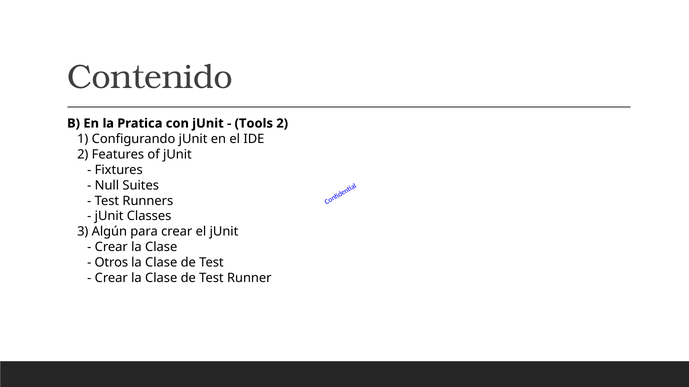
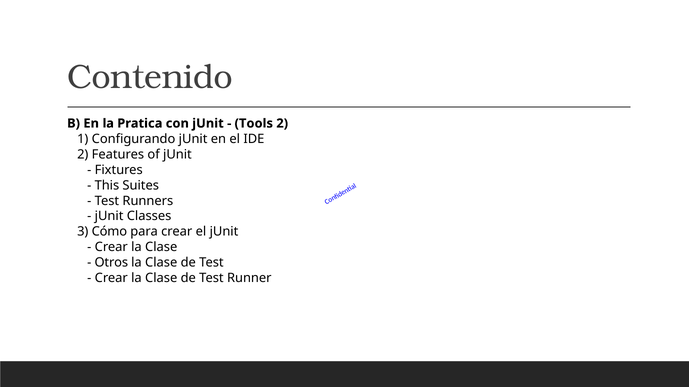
Null: Null -> This
Algún: Algún -> Cómo
